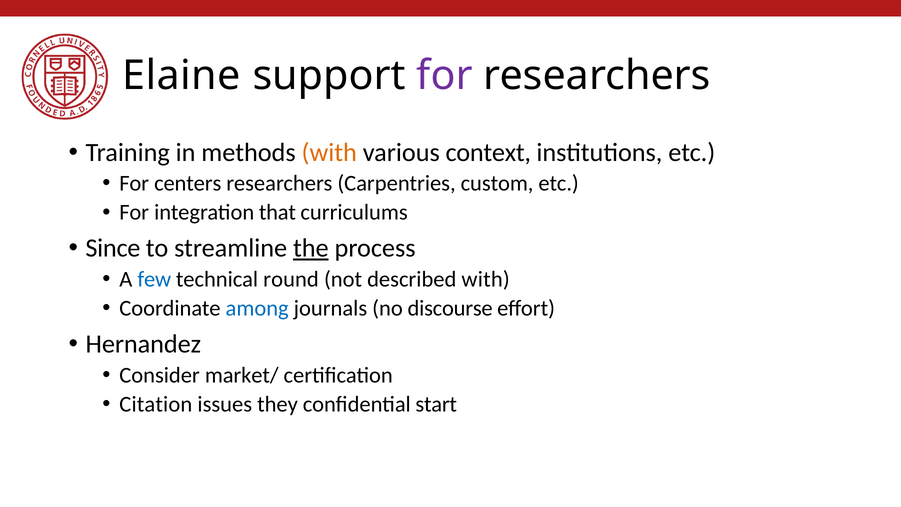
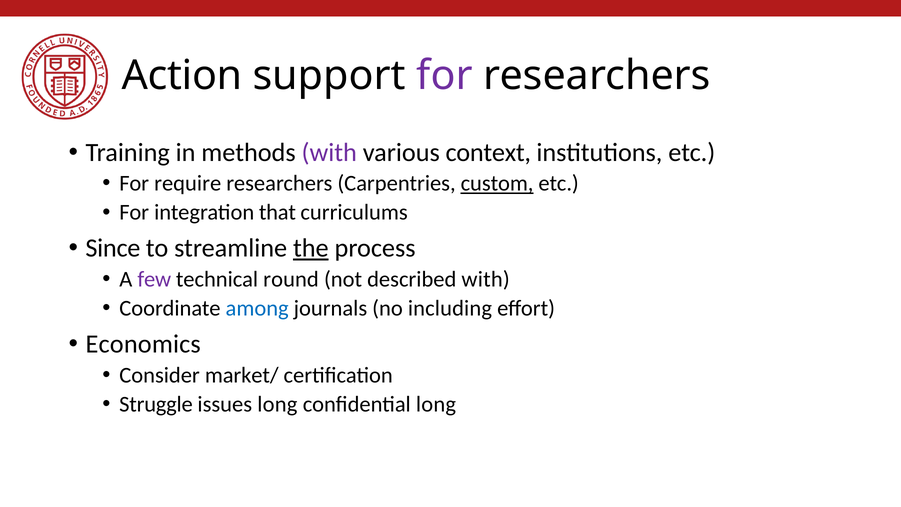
Elaine: Elaine -> Action
with at (329, 152) colour: orange -> purple
centers: centers -> require
custom underline: none -> present
few colour: blue -> purple
discourse: discourse -> including
Hernandez: Hernandez -> Economics
Citation: Citation -> Struggle
issues they: they -> long
confidential start: start -> long
